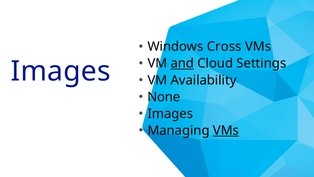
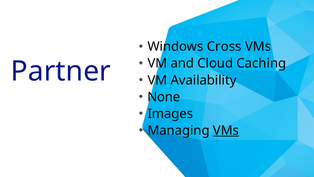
and underline: present -> none
Settings: Settings -> Caching
Images at (61, 71): Images -> Partner
